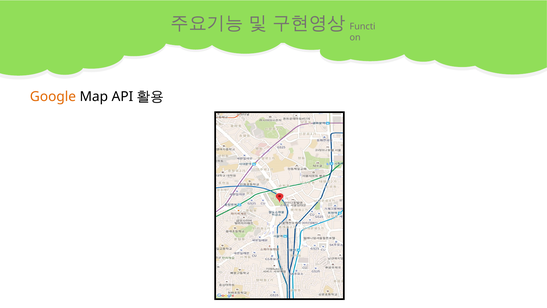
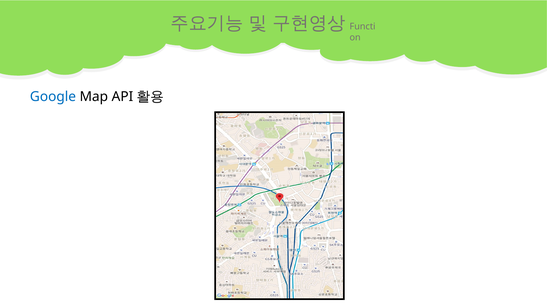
Google colour: orange -> blue
